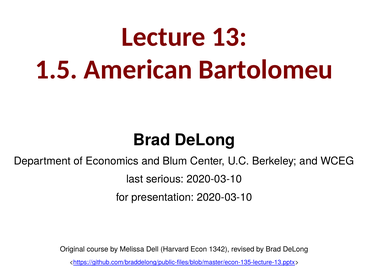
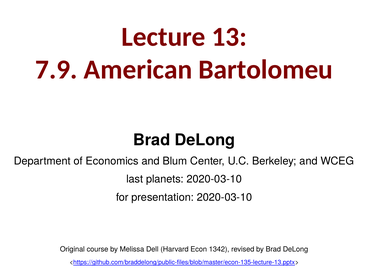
1.5: 1.5 -> 7.9
serious: serious -> planets
